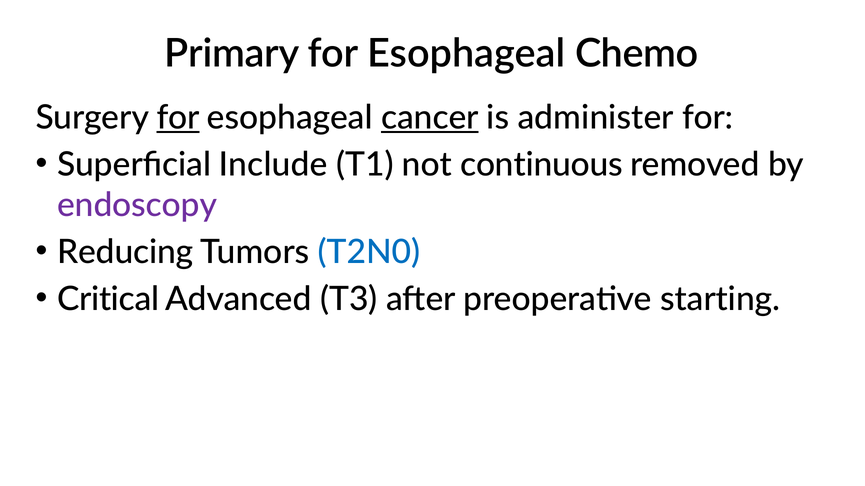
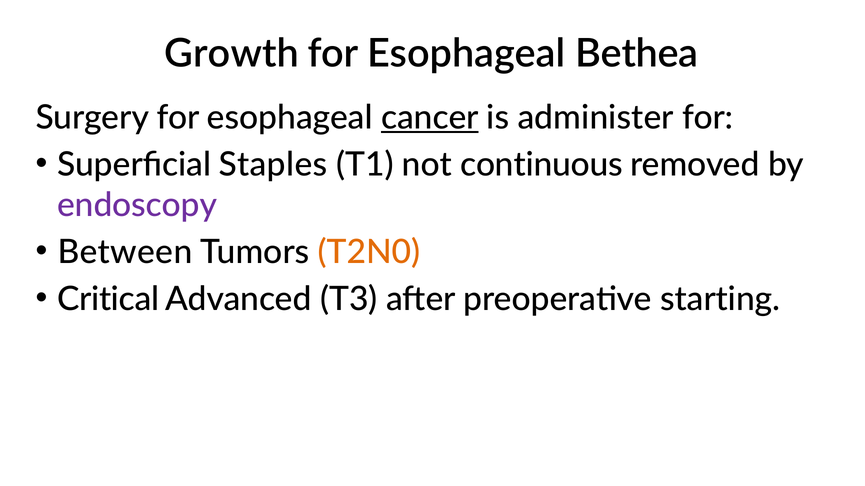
Primary: Primary -> Growth
Chemo: Chemo -> Bethea
for at (178, 118) underline: present -> none
Include: Include -> Staples
Reducing: Reducing -> Between
T2N0 colour: blue -> orange
